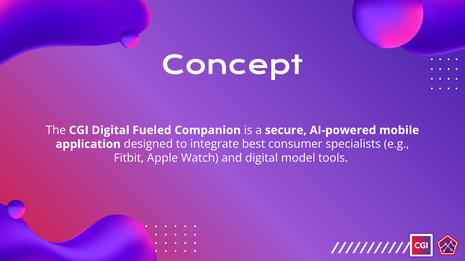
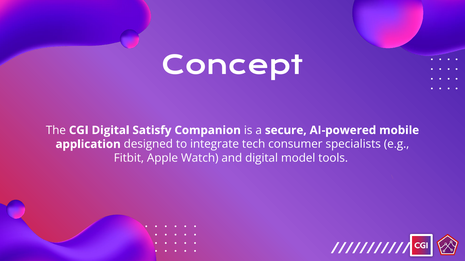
Fueled: Fueled -> Satisfy
best: best -> tech
